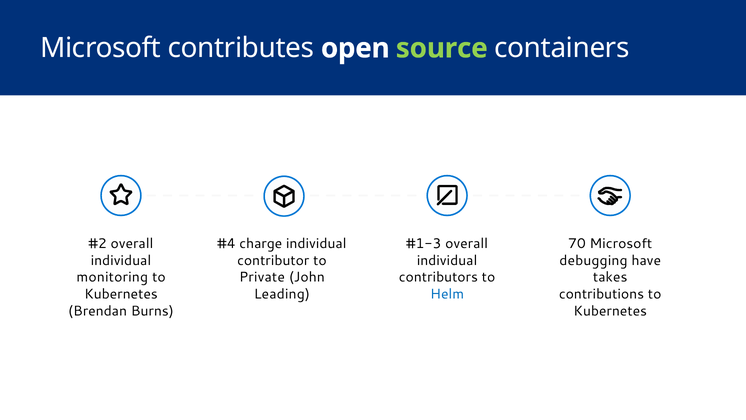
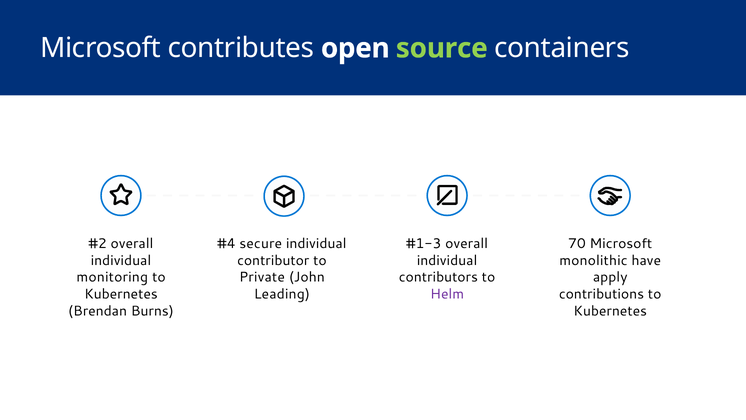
charge: charge -> secure
debugging: debugging -> monolithic
takes: takes -> apply
Helm colour: blue -> purple
